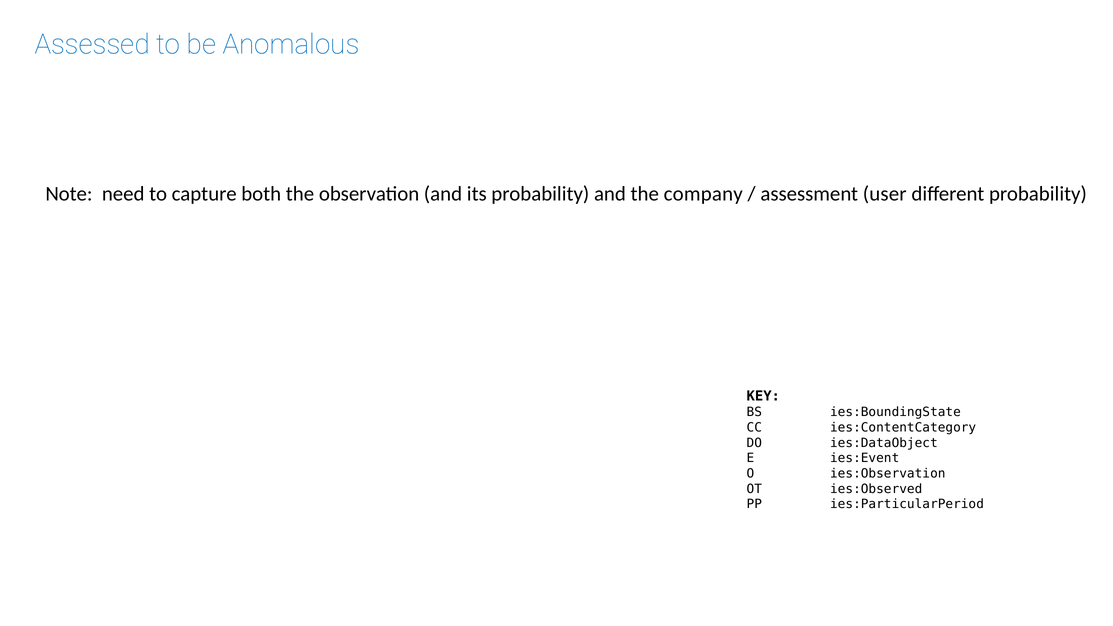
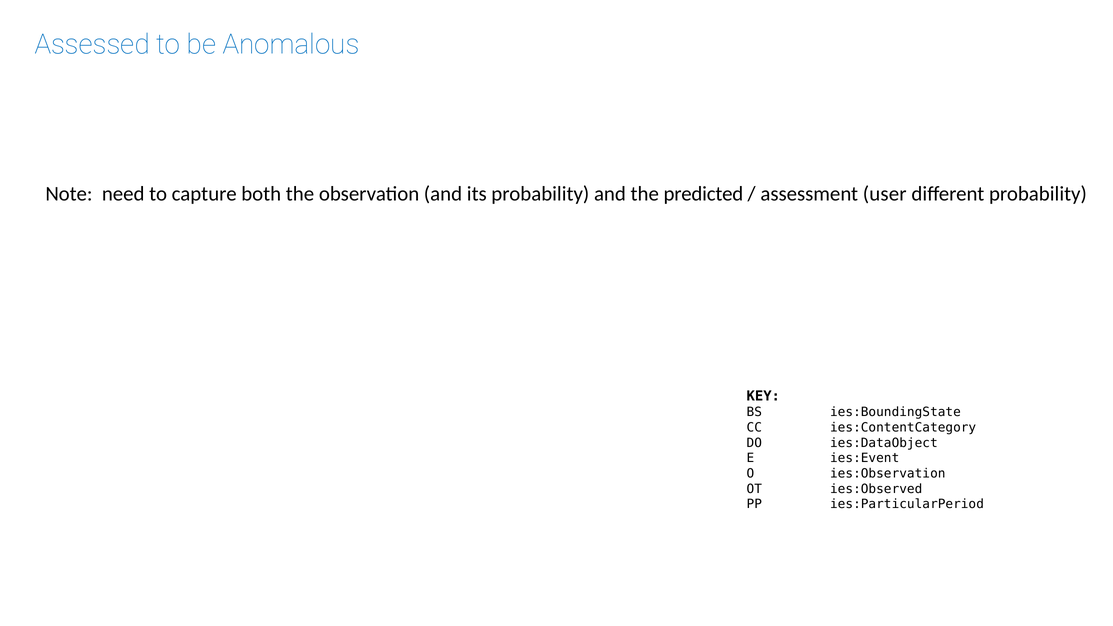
company: company -> predicted
